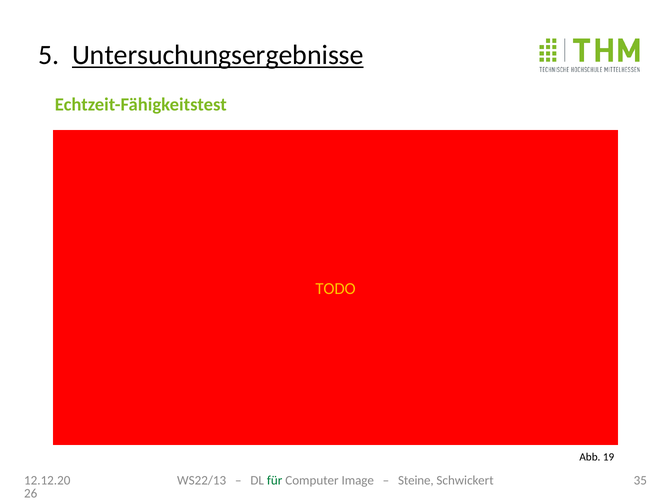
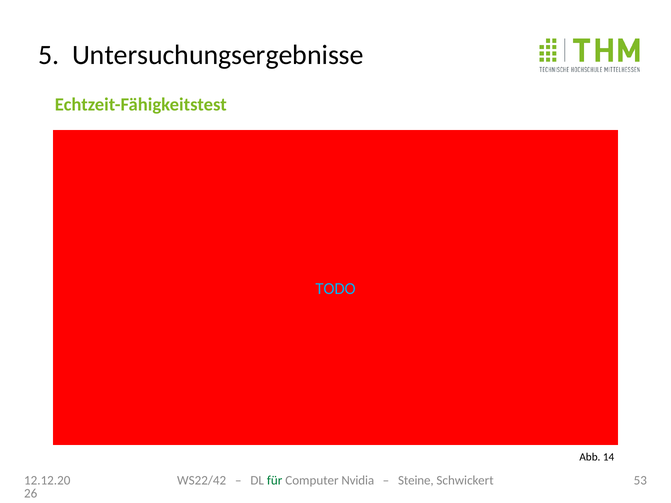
Untersuchungsergebnisse underline: present -> none
TODO colour: yellow -> light blue
19: 19 -> 14
WS22/13: WS22/13 -> WS22/42
Image: Image -> Nvidia
35: 35 -> 53
